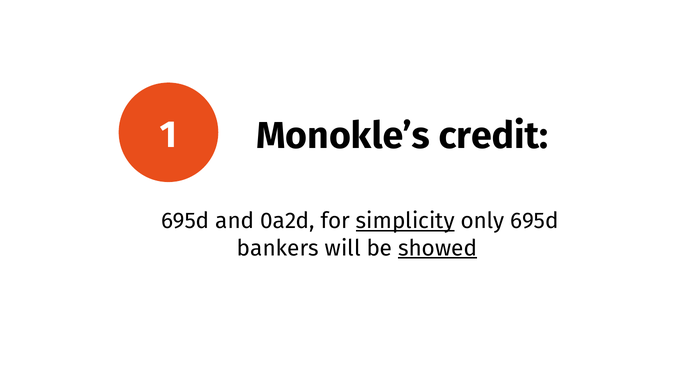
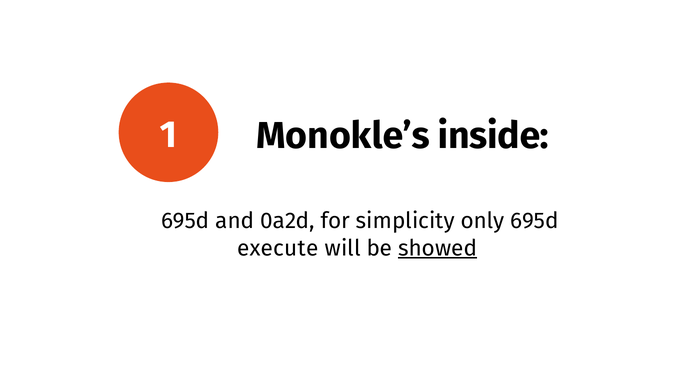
credit: credit -> inside
simplicity underline: present -> none
bankers: bankers -> execute
